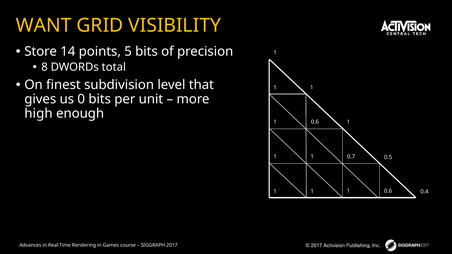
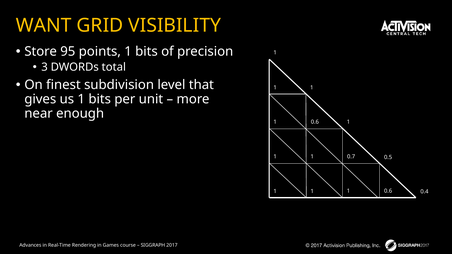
14: 14 -> 95
points 5: 5 -> 1
8: 8 -> 3
us 0: 0 -> 1
high: high -> near
